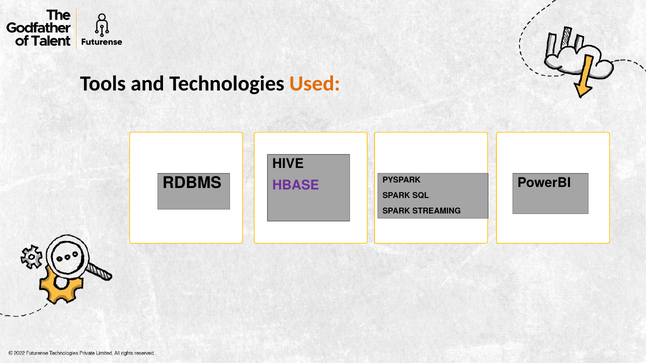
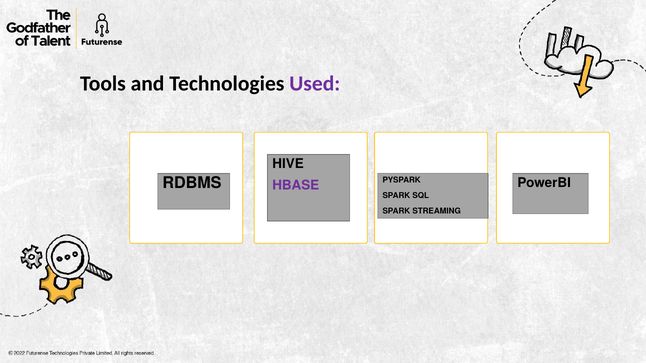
Used colour: orange -> purple
